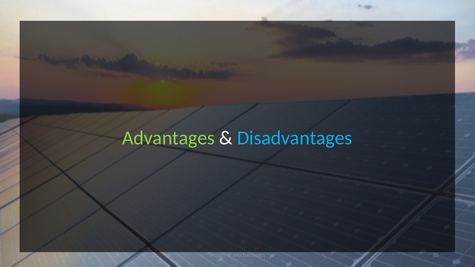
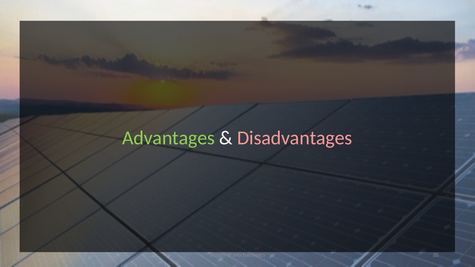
Disadvantages colour: light blue -> pink
